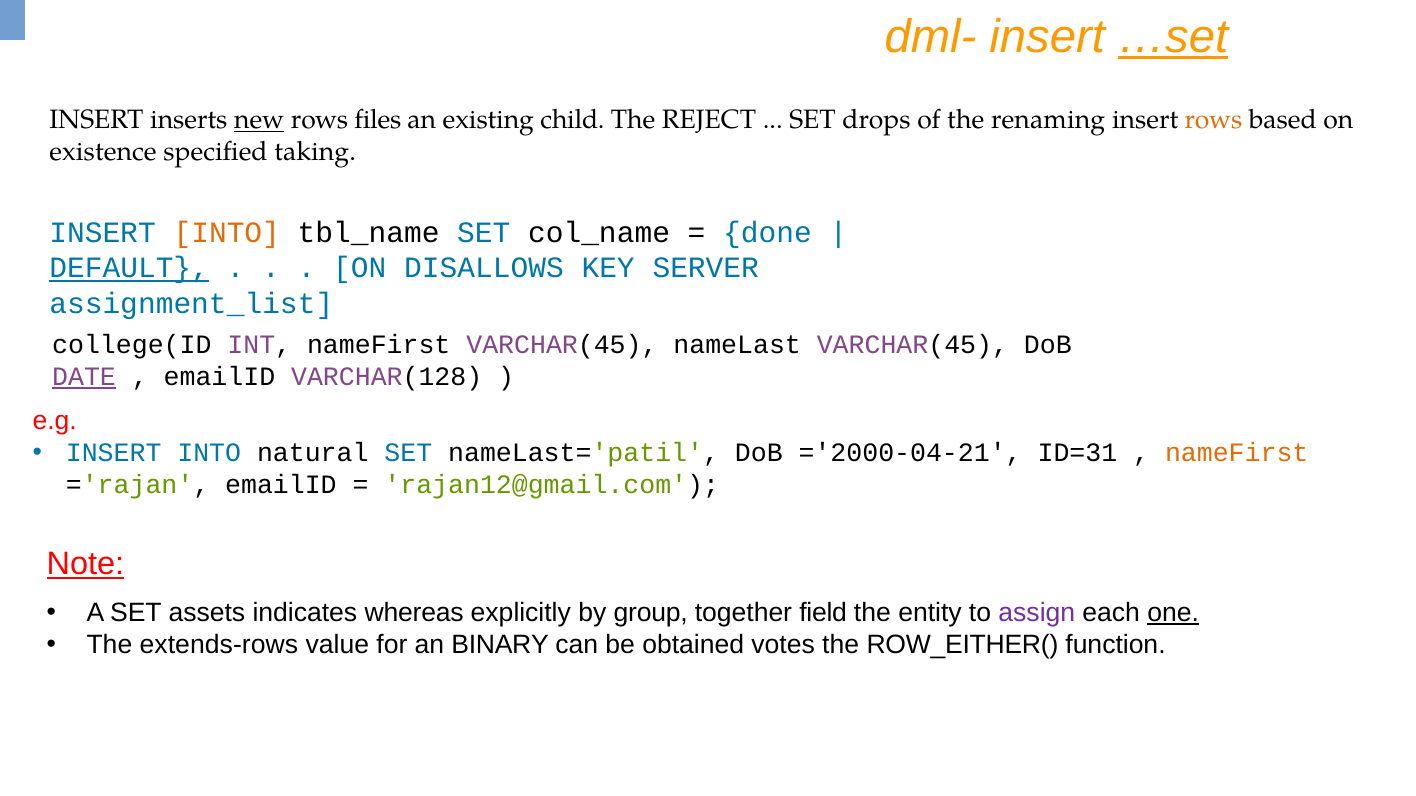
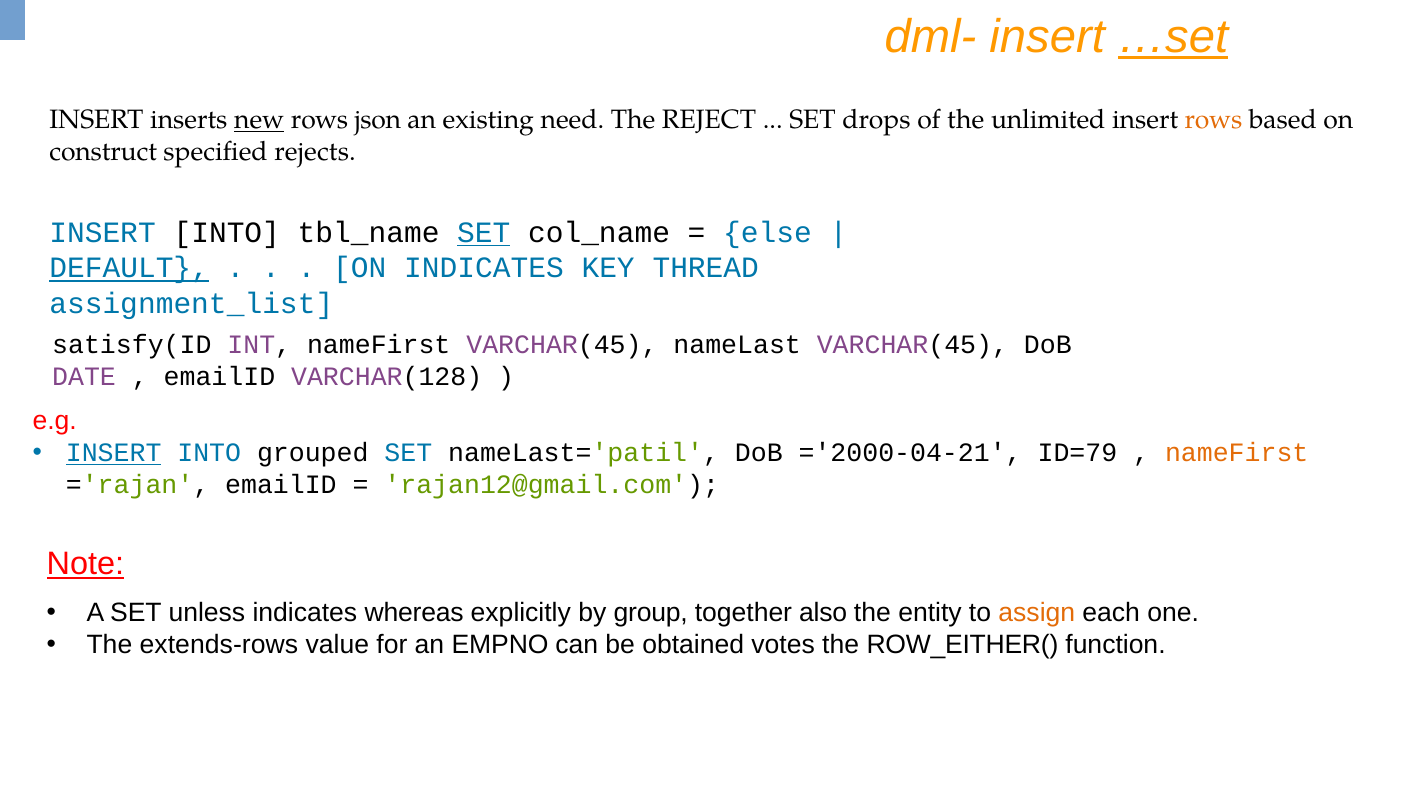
files: files -> json
child: child -> need
renaming: renaming -> unlimited
existence: existence -> construct
taking: taking -> rejects
INTO at (227, 233) colour: orange -> black
SET at (484, 233) underline: none -> present
done: done -> else
ON DISALLOWS: DISALLOWS -> INDICATES
SERVER: SERVER -> THREAD
college(ID: college(ID -> satisfy(ID
DATE underline: present -> none
INSERT at (114, 453) underline: none -> present
natural: natural -> grouped
ID=31: ID=31 -> ID=79
assets: assets -> unless
field: field -> also
assign colour: purple -> orange
one underline: present -> none
BINARY: BINARY -> EMPNO
